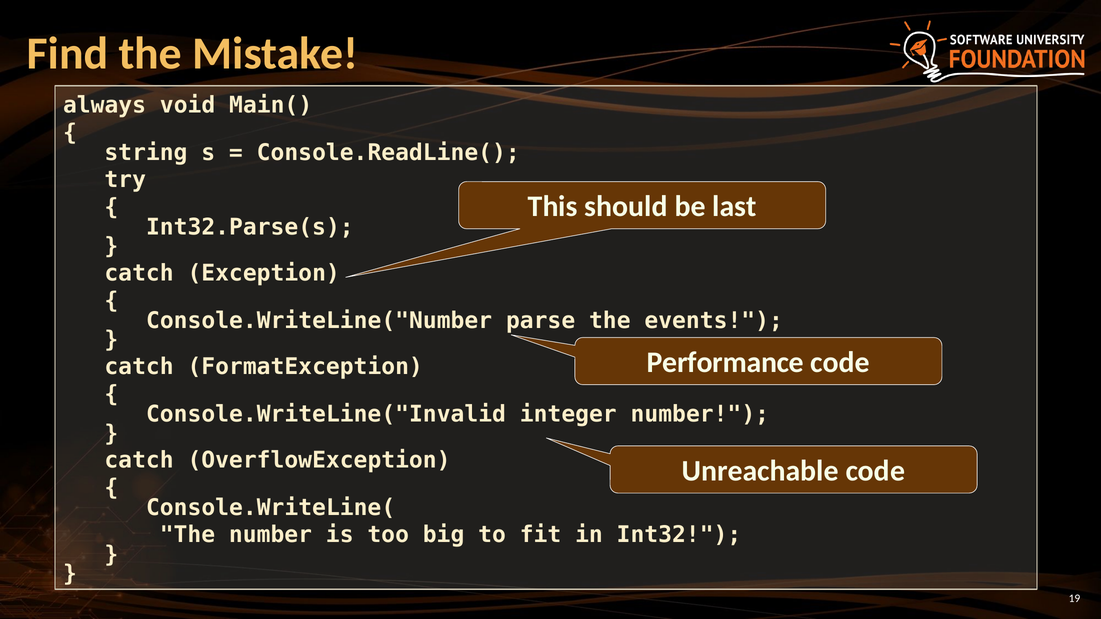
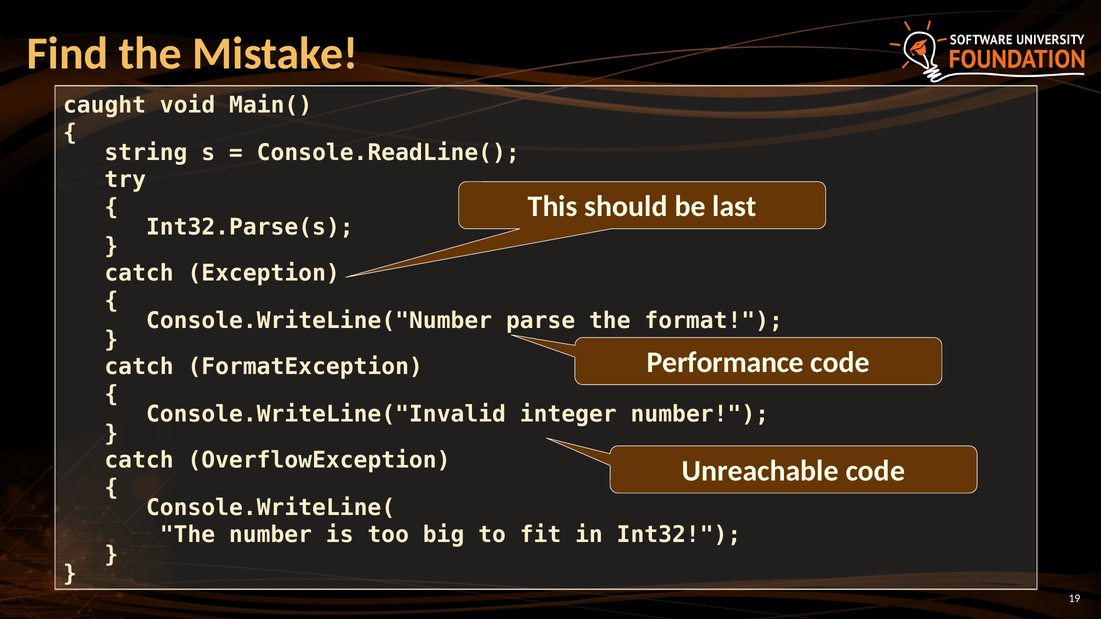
always: always -> caught
events: events -> format
